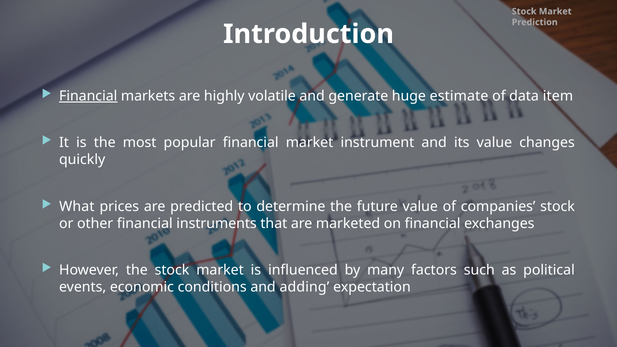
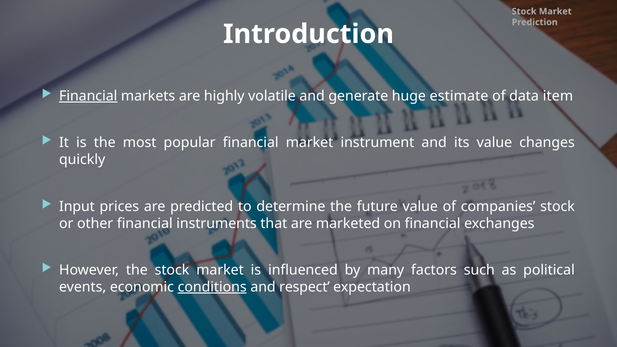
What: What -> Input
conditions underline: none -> present
adding: adding -> respect
